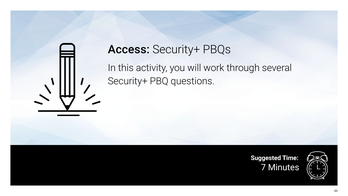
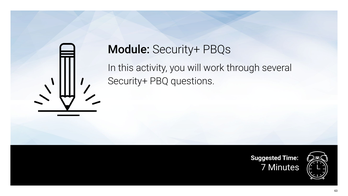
Access: Access -> Module
